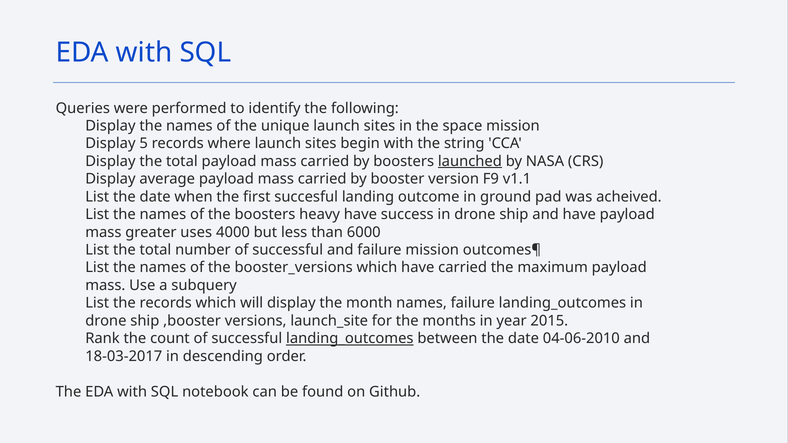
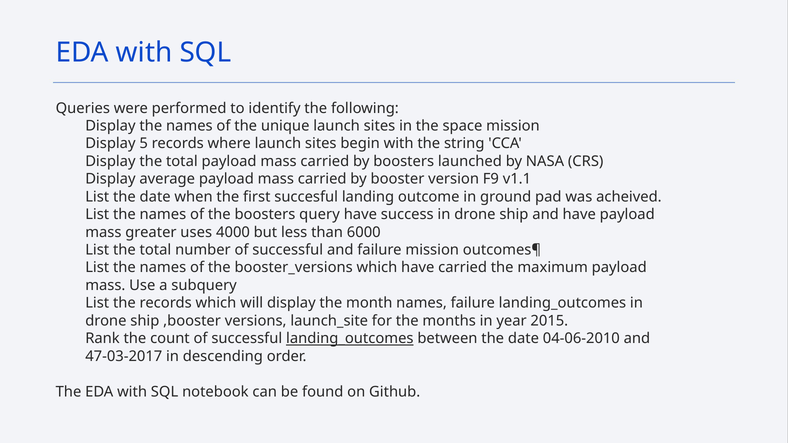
launched underline: present -> none
heavy: heavy -> query
18-03-2017: 18-03-2017 -> 47-03-2017
